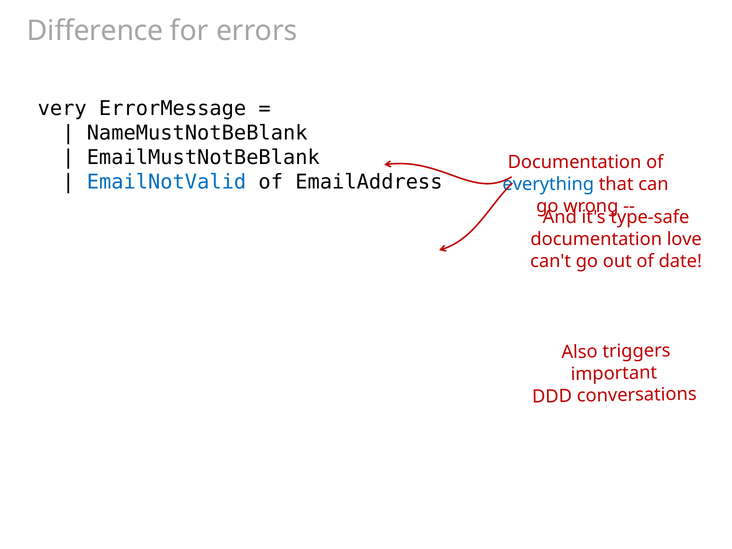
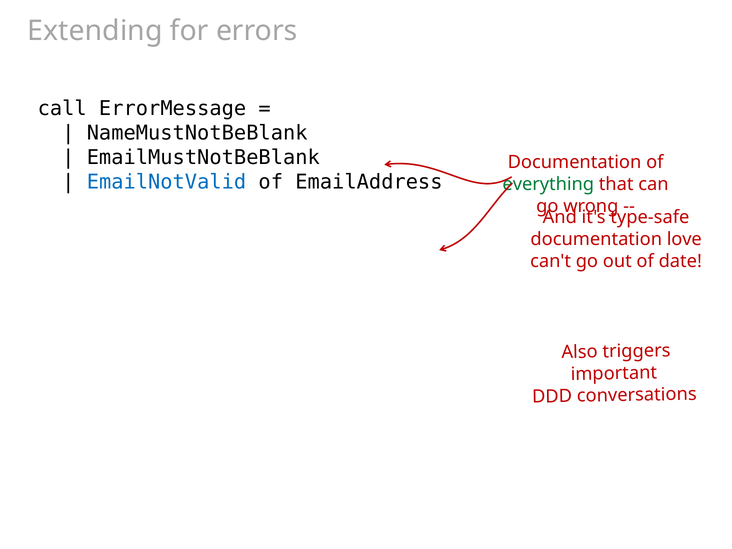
Difference: Difference -> Extending
very: very -> call
everything colour: blue -> green
